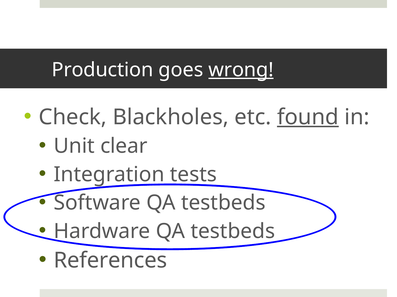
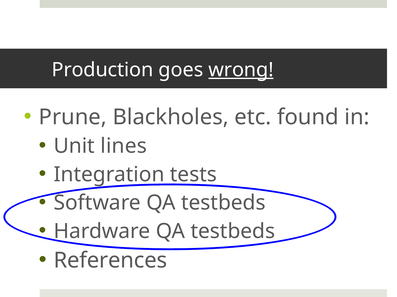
Check: Check -> Prune
found underline: present -> none
clear: clear -> lines
